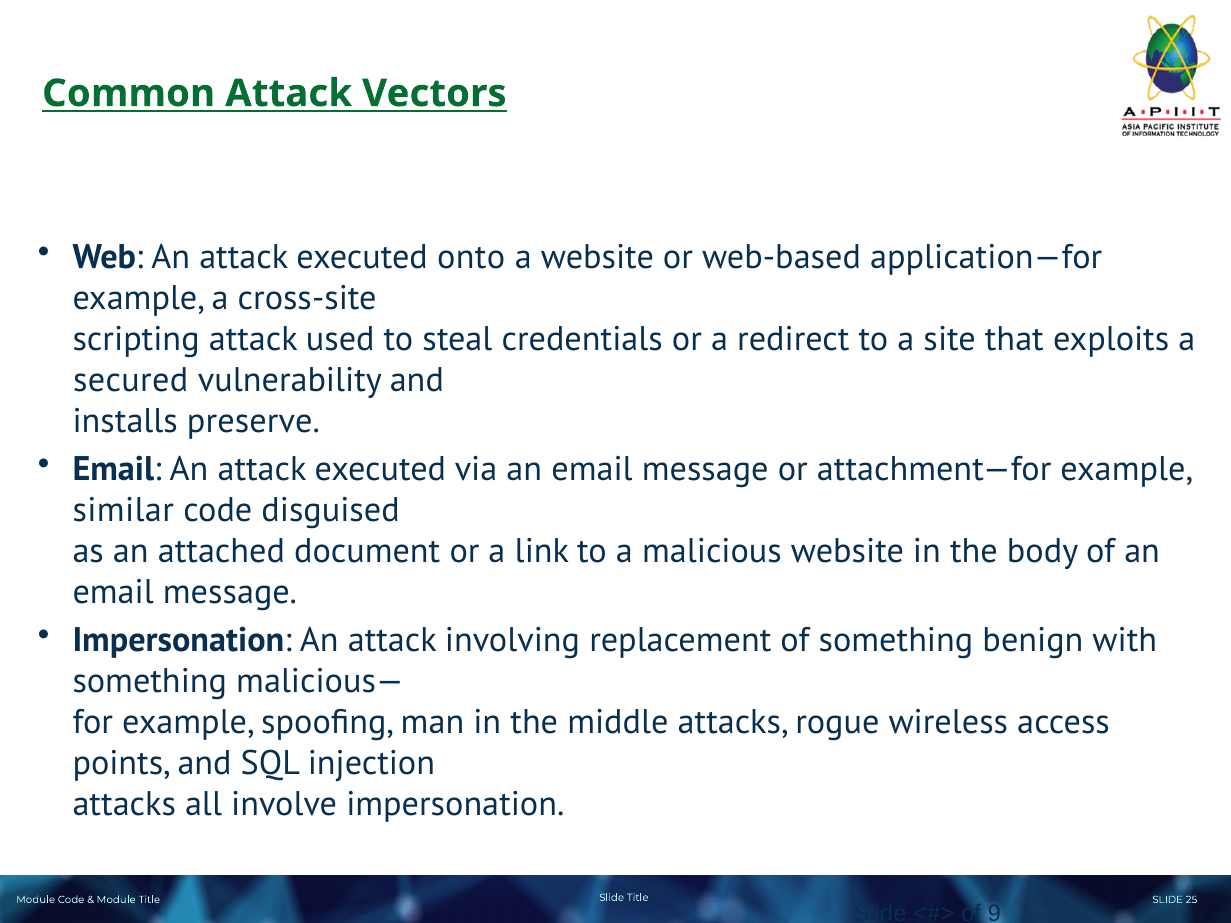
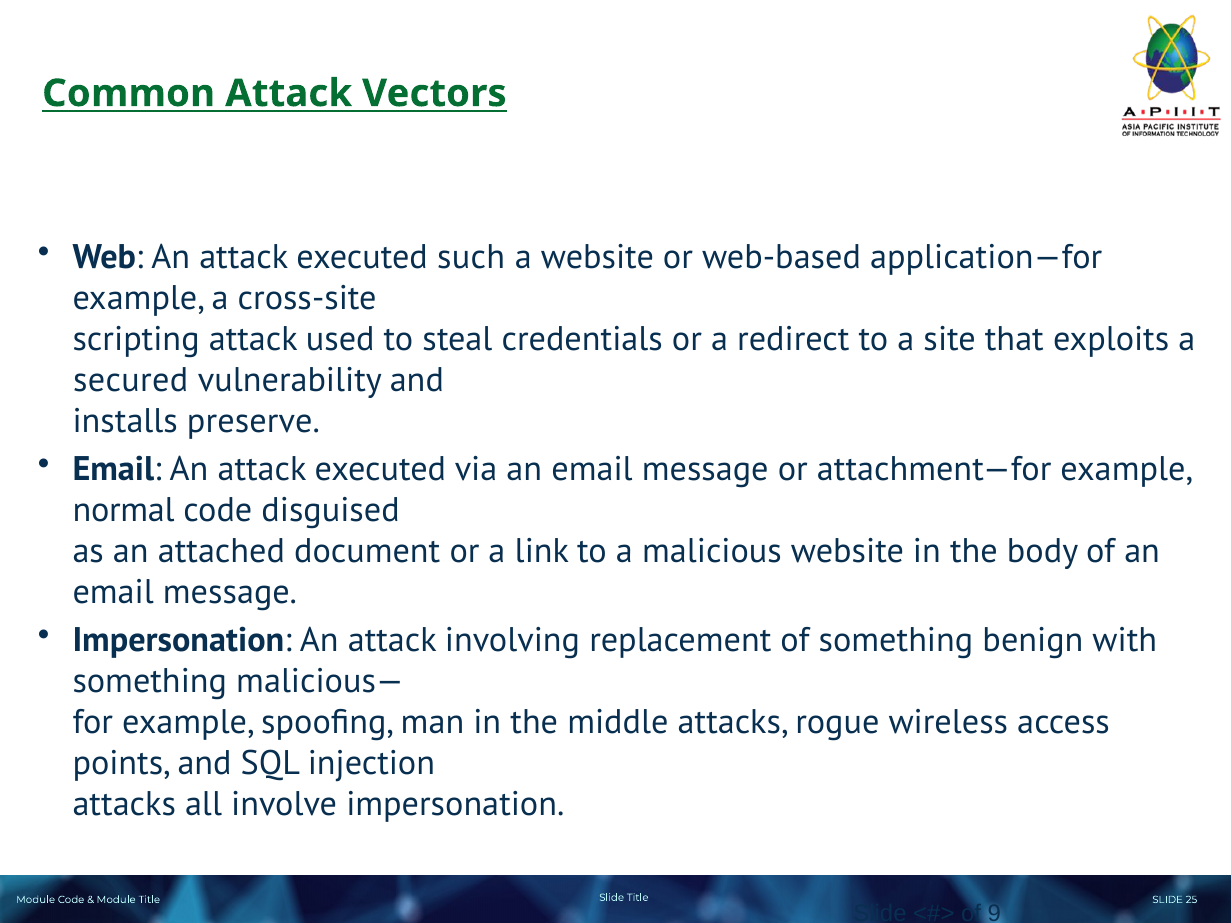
onto: onto -> such
similar: similar -> normal
